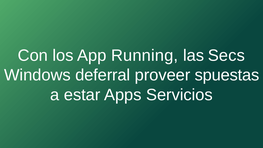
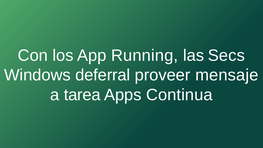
spuestas: spuestas -> mensaje
estar: estar -> tarea
Servicios: Servicios -> Continua
